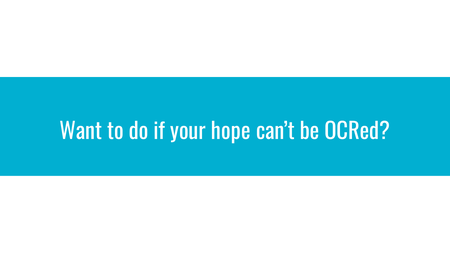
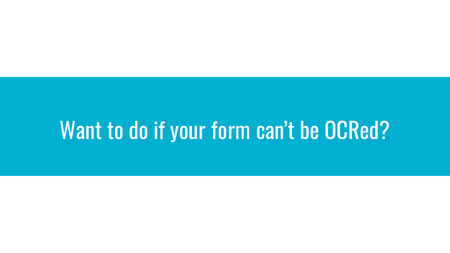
hope: hope -> form
